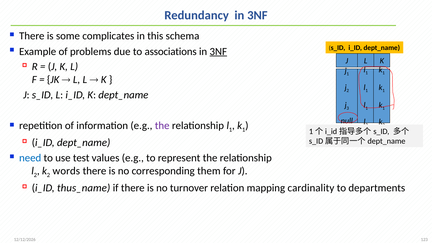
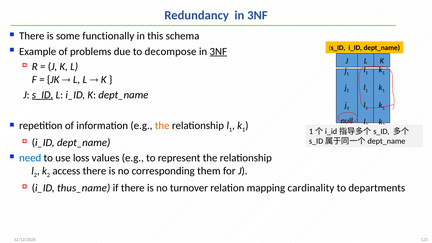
complicates: complicates -> functionally
associations: associations -> decompose
s_ID at (43, 95) underline: none -> present
the at (162, 126) colour: purple -> orange
test: test -> loss
words: words -> access
